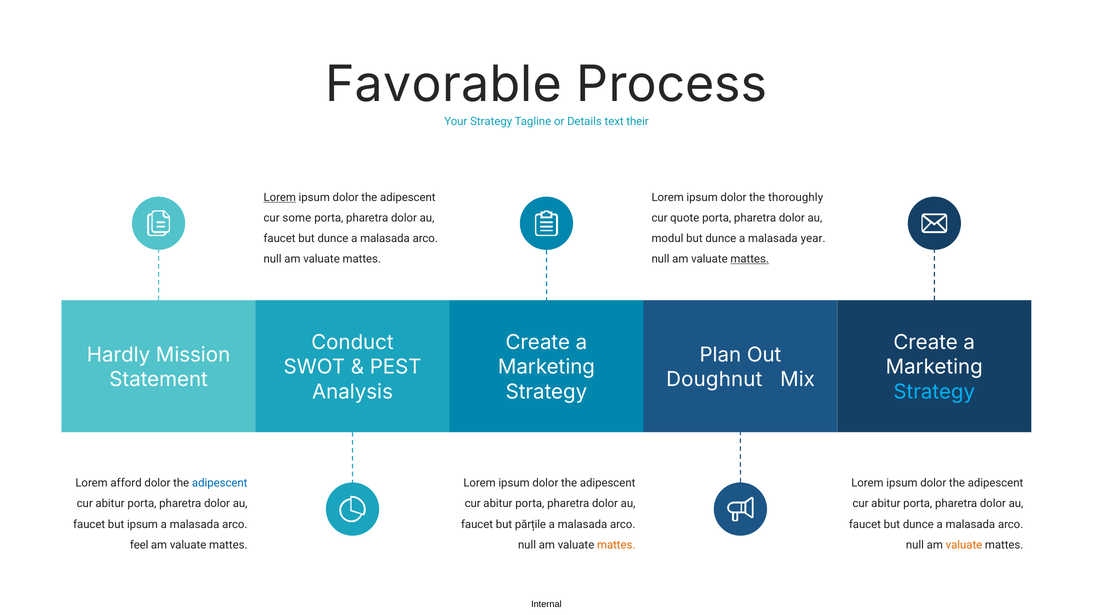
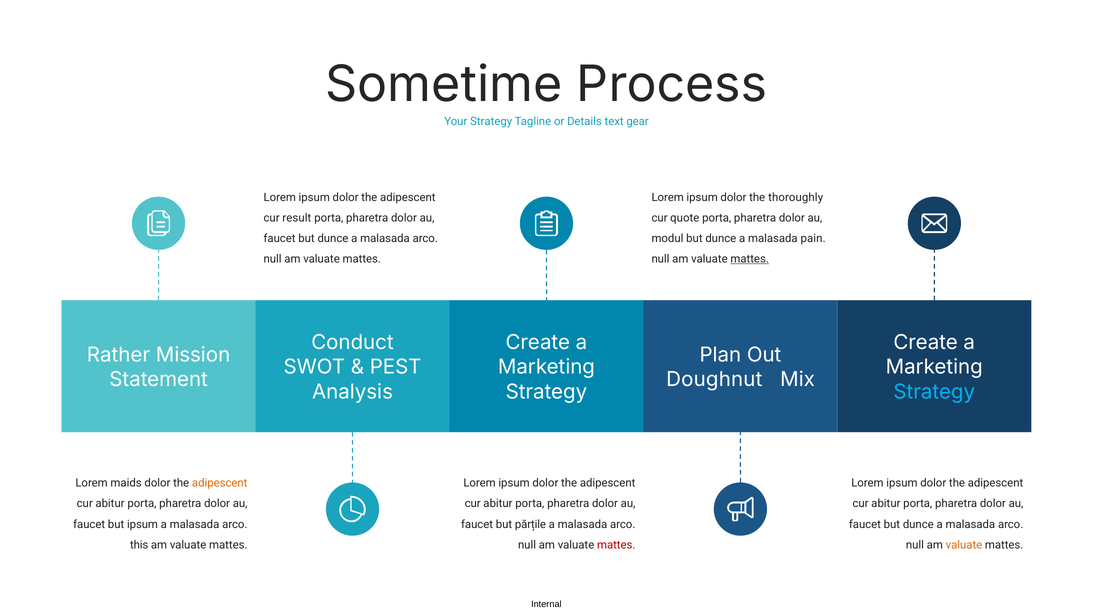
Favorable: Favorable -> Sometime
their: their -> gear
Lorem at (280, 197) underline: present -> none
some: some -> result
year: year -> pain
Hardly: Hardly -> Rather
afford: afford -> maids
adipescent at (220, 483) colour: blue -> orange
feel: feel -> this
mattes at (616, 545) colour: orange -> red
